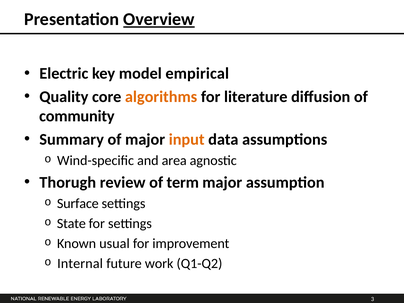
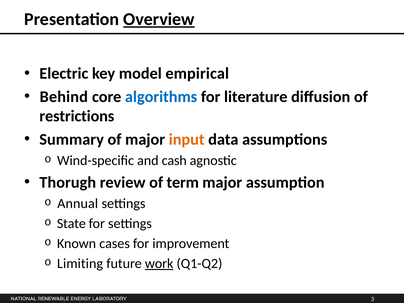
Quality: Quality -> Behind
algorithms colour: orange -> blue
community: community -> restrictions
area: area -> cash
Surface: Surface -> Annual
usual: usual -> cases
Internal: Internal -> Limiting
work underline: none -> present
